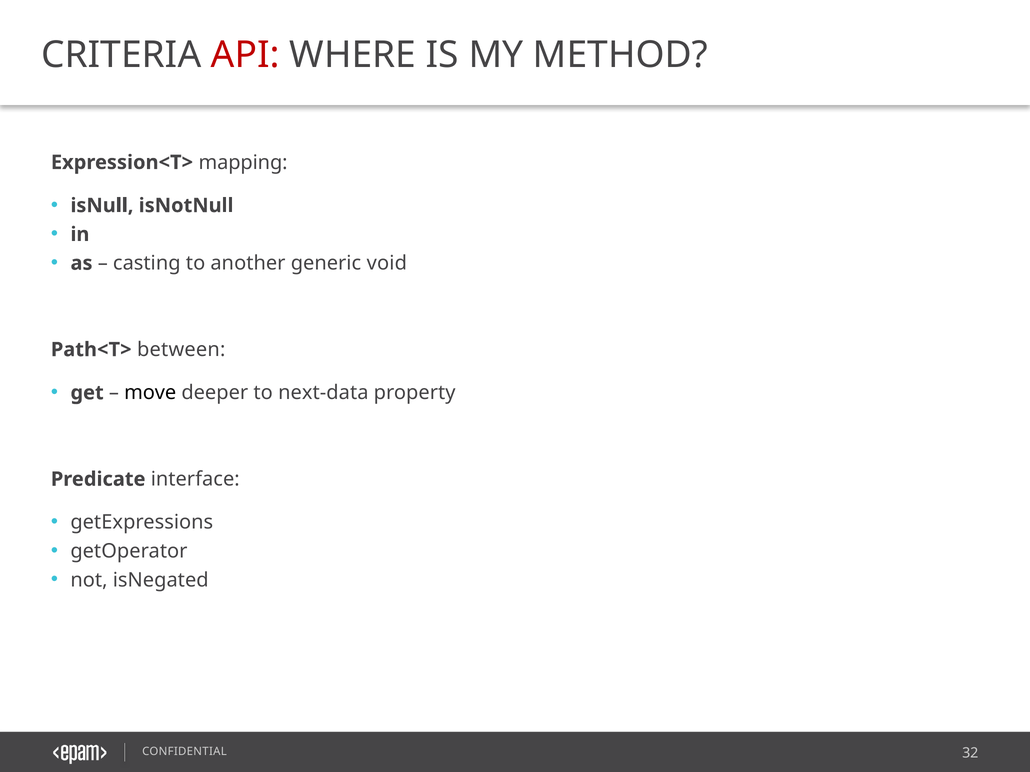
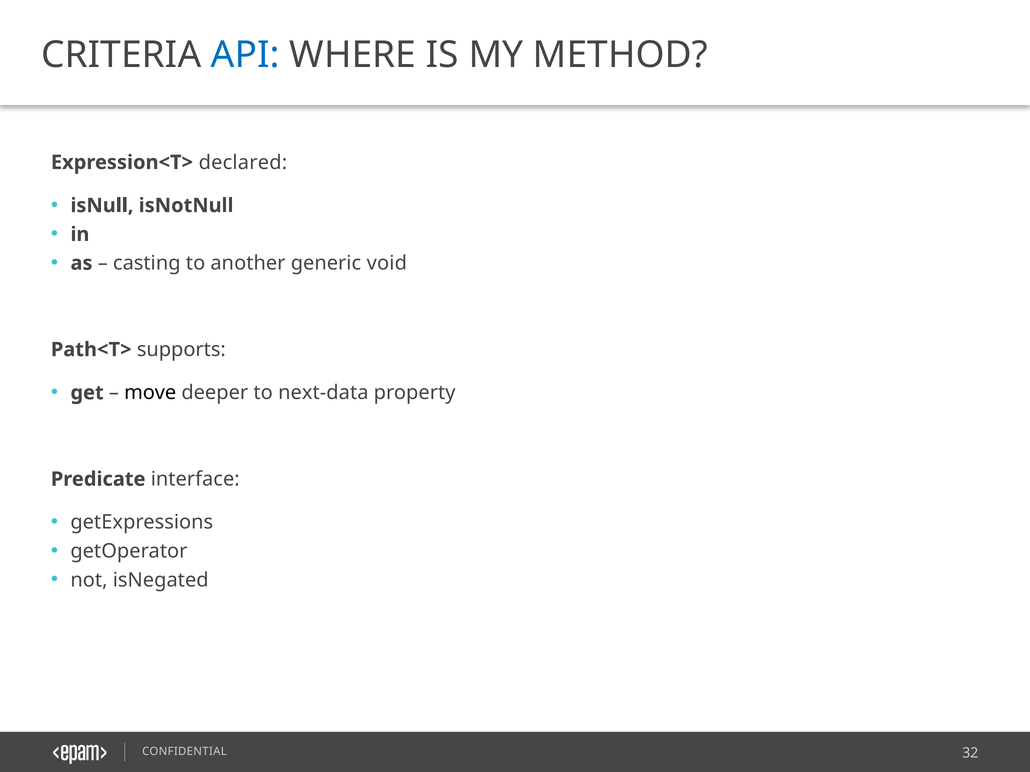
API colour: red -> blue
mapping: mapping -> declared
between: between -> supports
